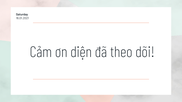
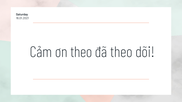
ơn diện: diện -> theo
